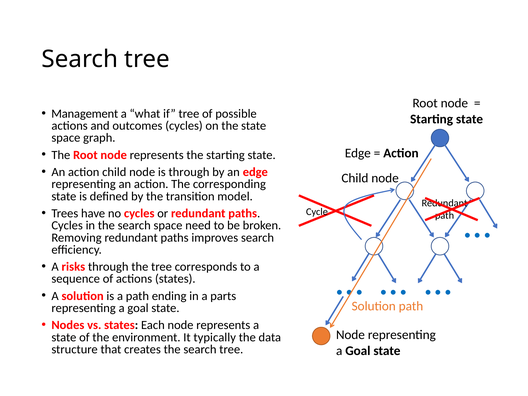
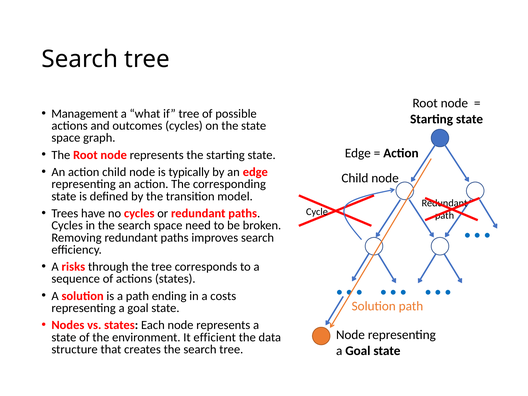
is through: through -> typically
parts: parts -> costs
typically: typically -> efficient
